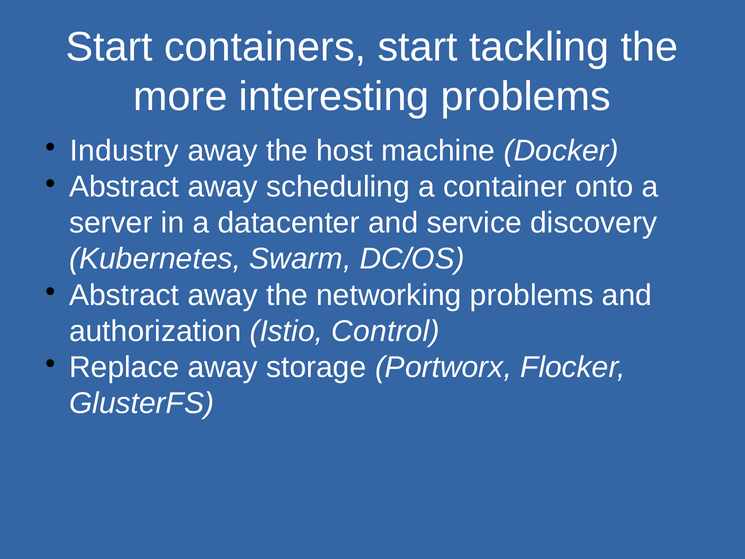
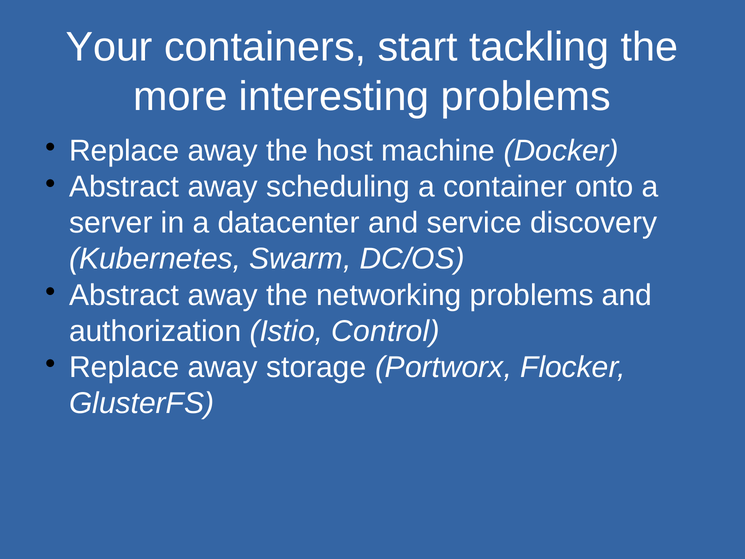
Start at (109, 47): Start -> Your
Industry at (124, 151): Industry -> Replace
